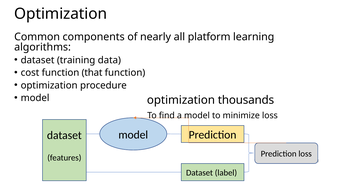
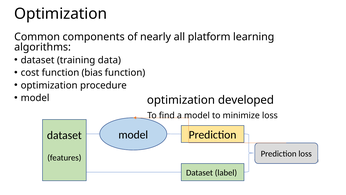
that: that -> bias
thousands: thousands -> developed
